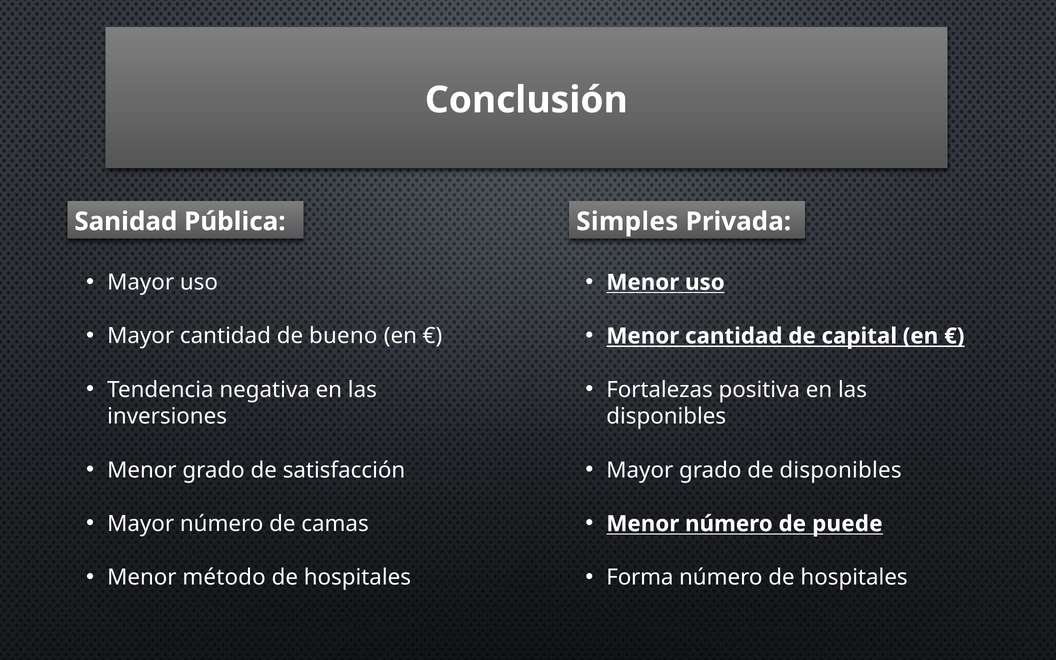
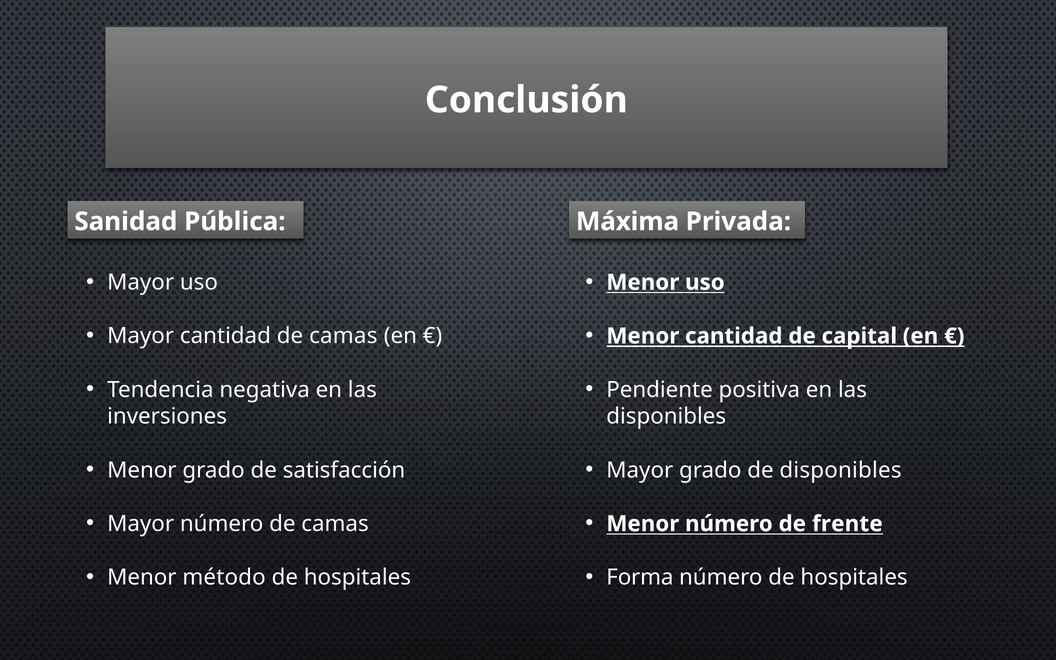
Simples: Simples -> Máxima
cantidad de bueno: bueno -> camas
Fortalezas: Fortalezas -> Pendiente
puede: puede -> frente
